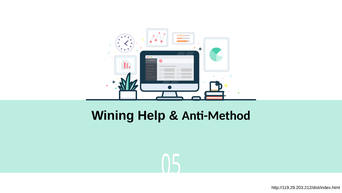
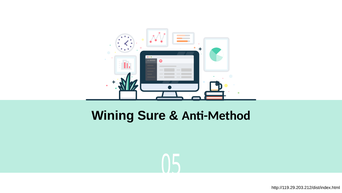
Help: Help -> Sure
